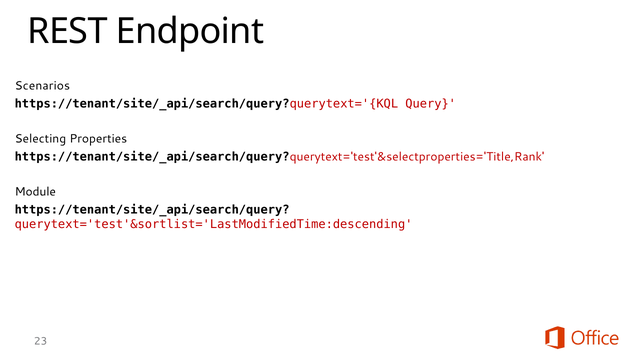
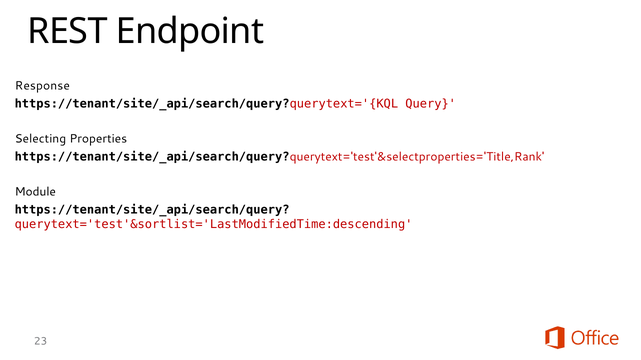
Scenarios: Scenarios -> Response
